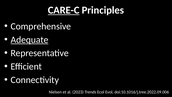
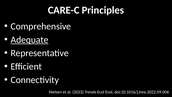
CARE-C underline: present -> none
